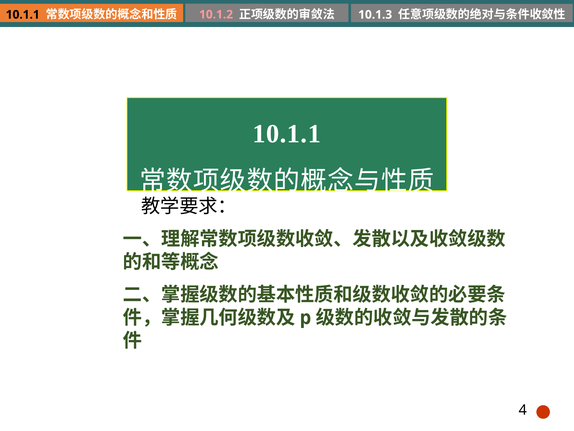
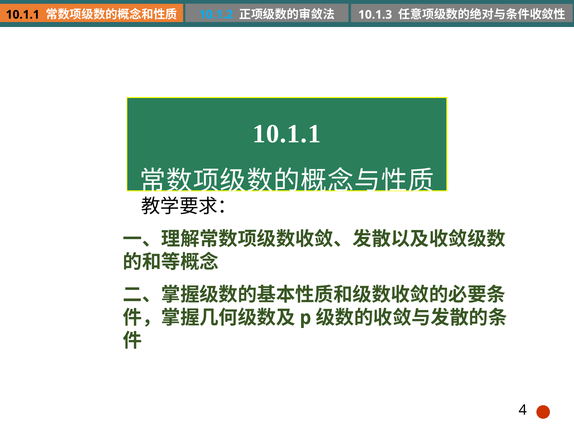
10.1.2 colour: pink -> light blue
